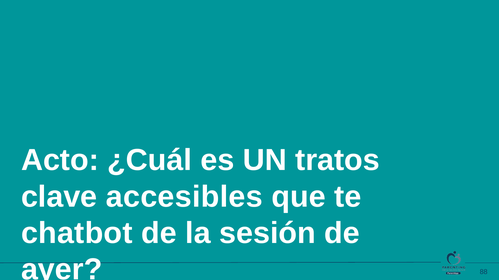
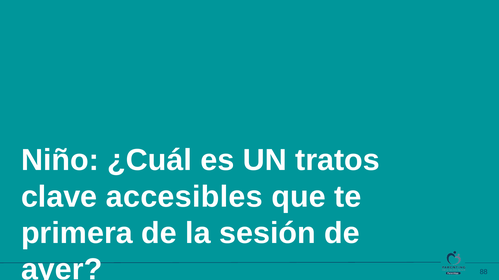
Acto: Acto -> Niño
chatbot: chatbot -> primera
